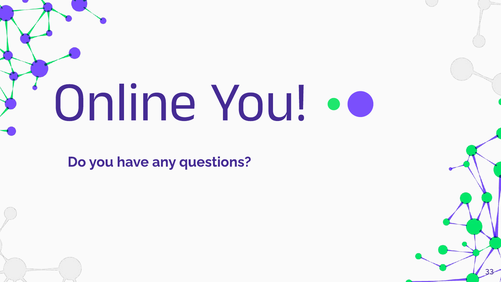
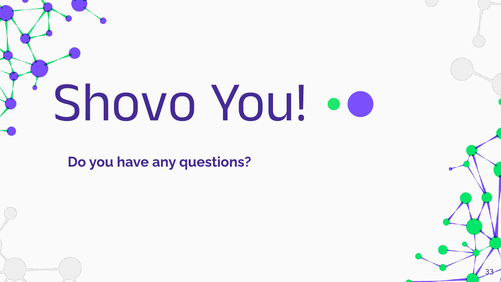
Online: Online -> Shovo
